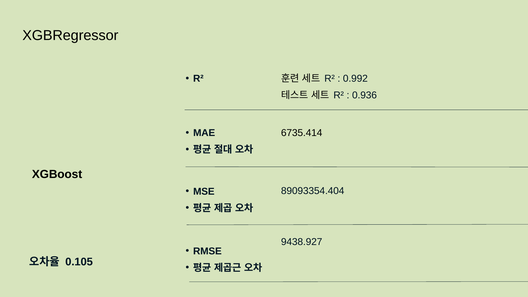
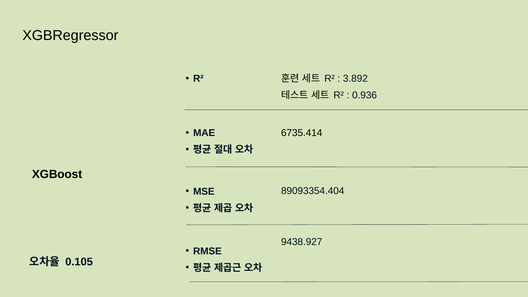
0.992: 0.992 -> 3.892
